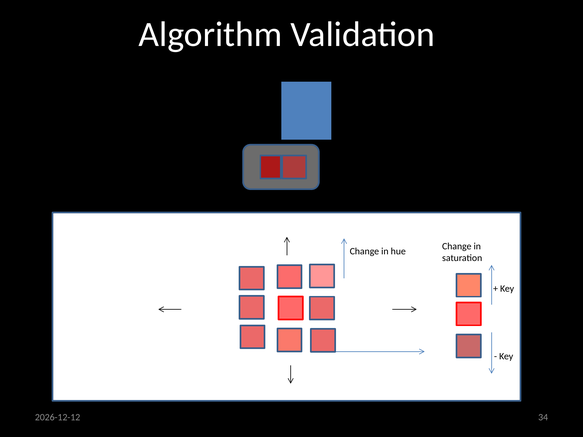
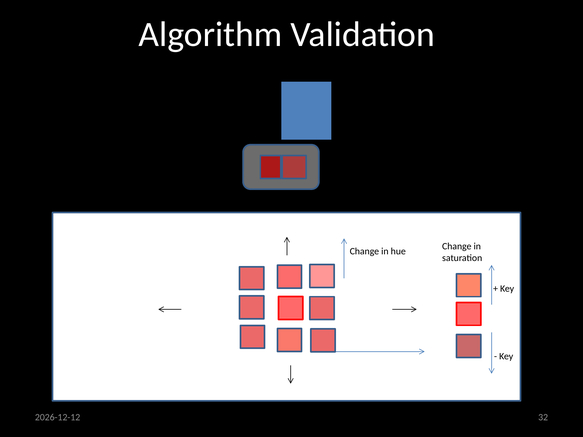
34: 34 -> 32
